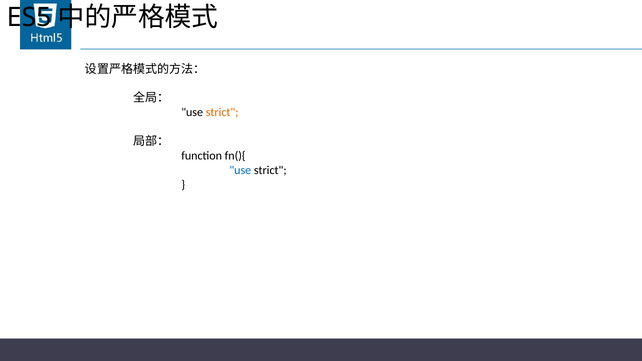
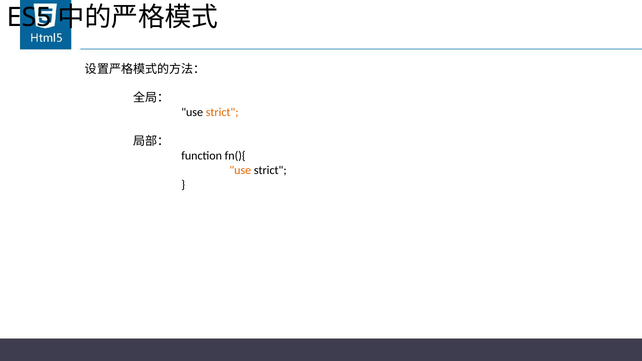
use at (240, 170) colour: blue -> orange
